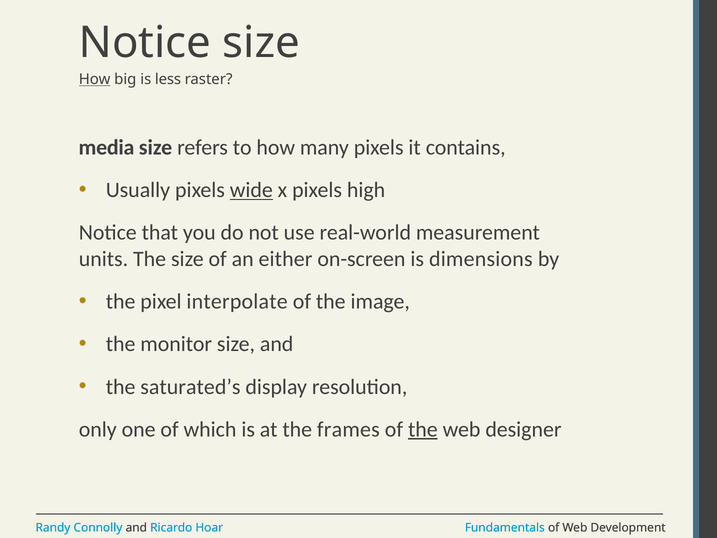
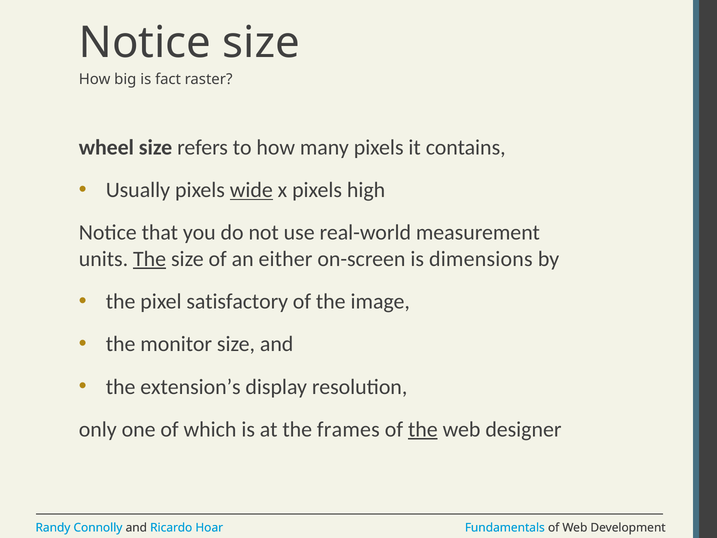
How at (95, 79) underline: present -> none
less: less -> fact
media: media -> wheel
The at (150, 259) underline: none -> present
interpolate: interpolate -> satisfactory
saturated’s: saturated’s -> extension’s
